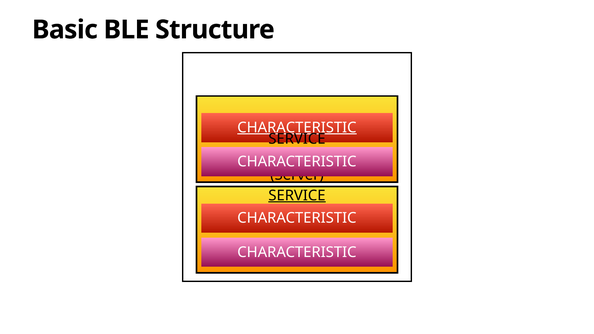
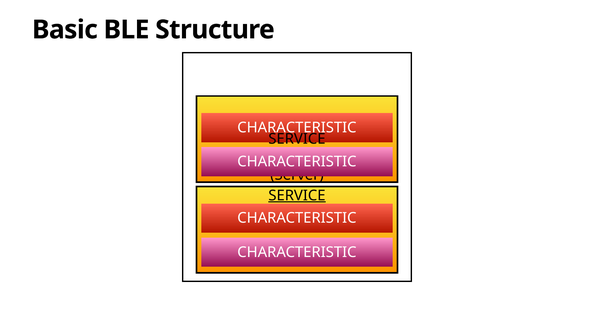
CHARACTERISTIC at (297, 128) underline: present -> none
